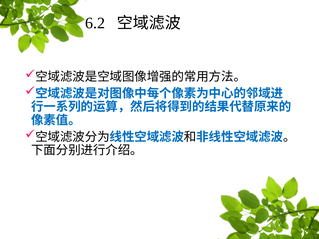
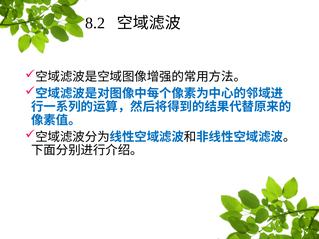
6.2: 6.2 -> 8.2
